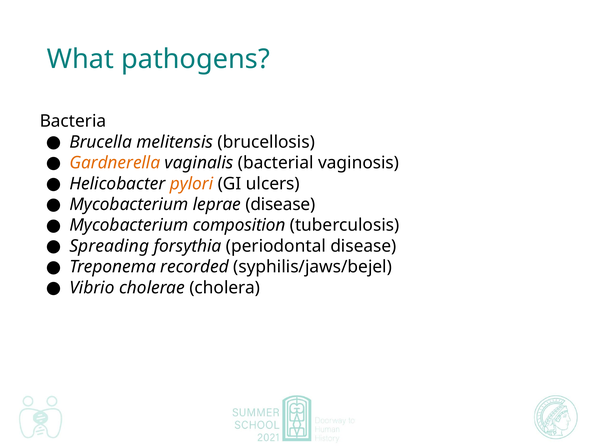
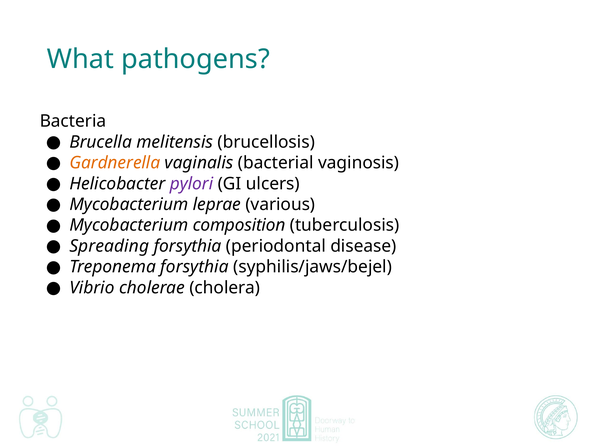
pylori colour: orange -> purple
leprae disease: disease -> various
Treponema recorded: recorded -> forsythia
